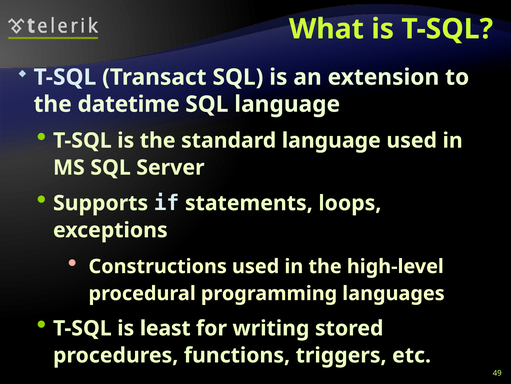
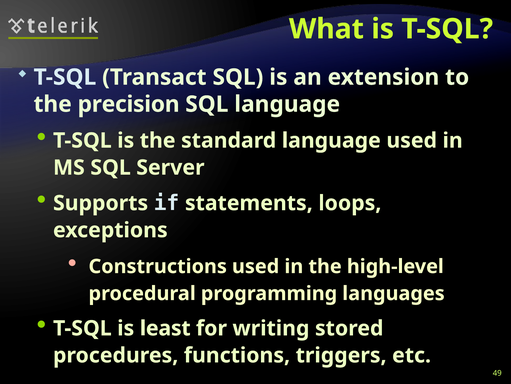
datetime: datetime -> precision
